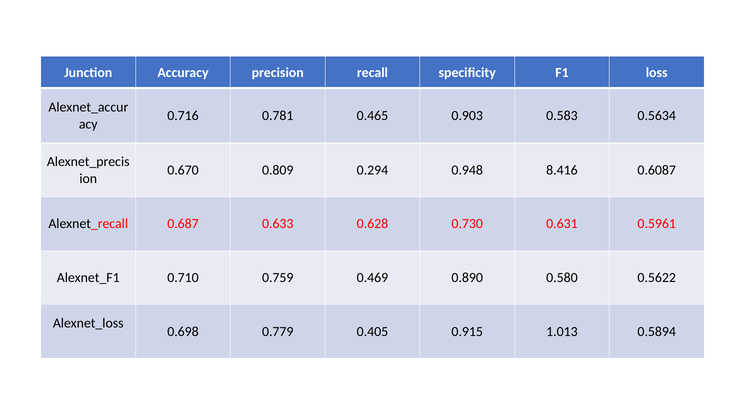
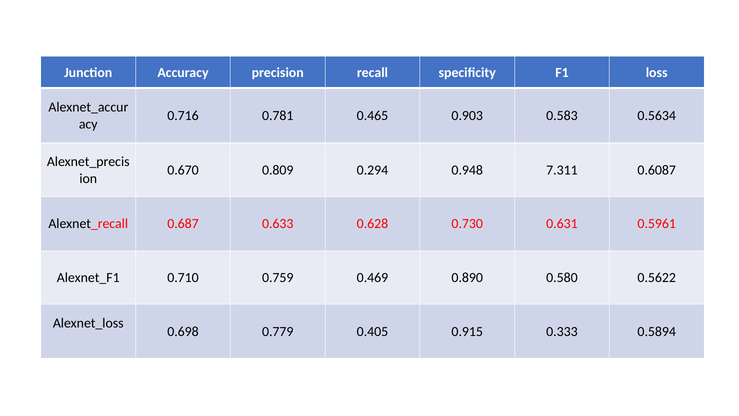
8.416: 8.416 -> 7.311
1.013: 1.013 -> 0.333
